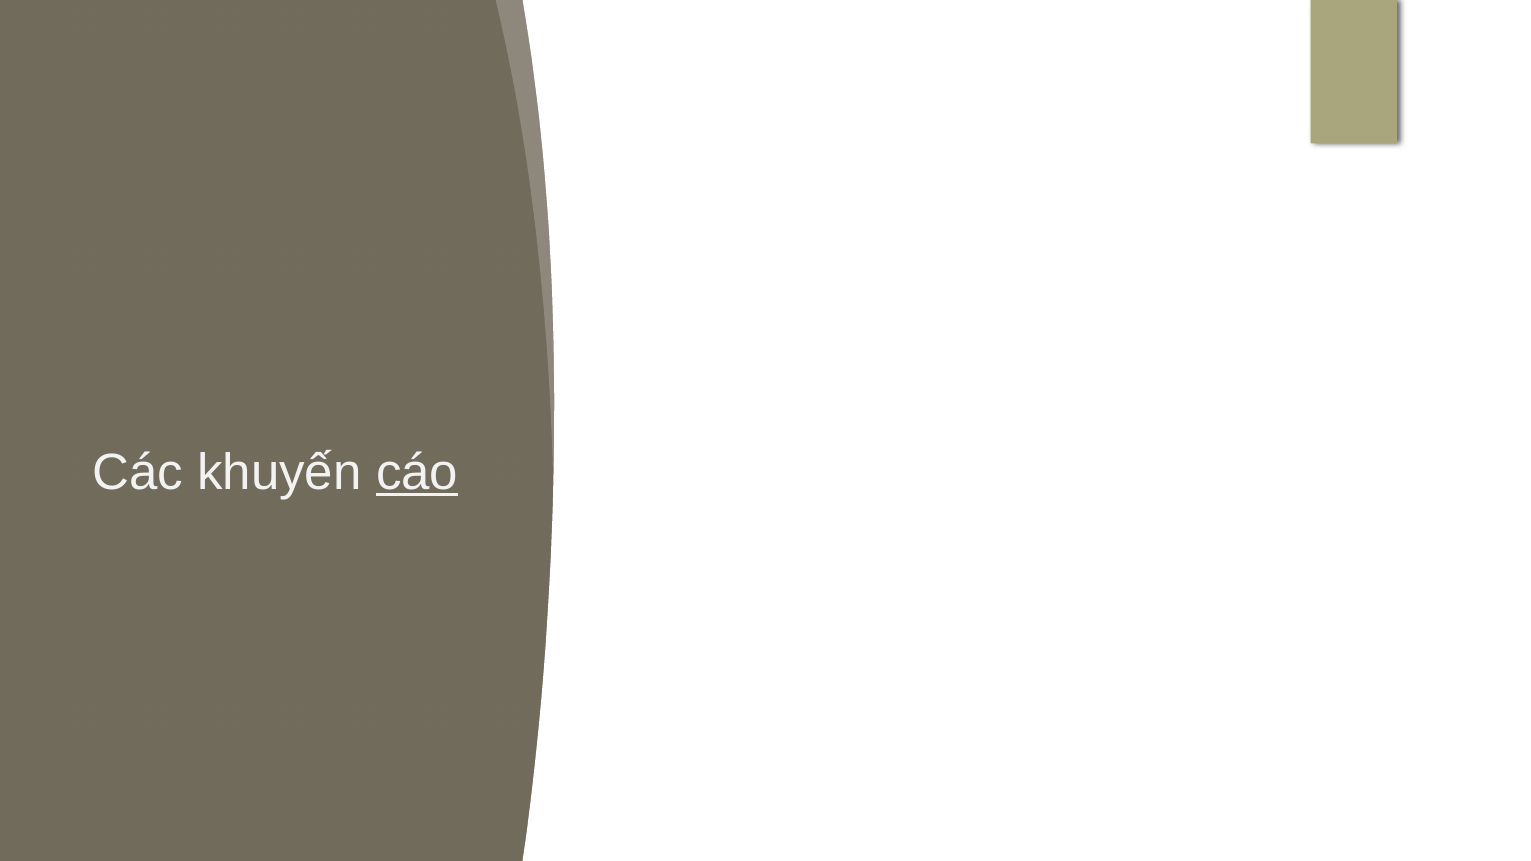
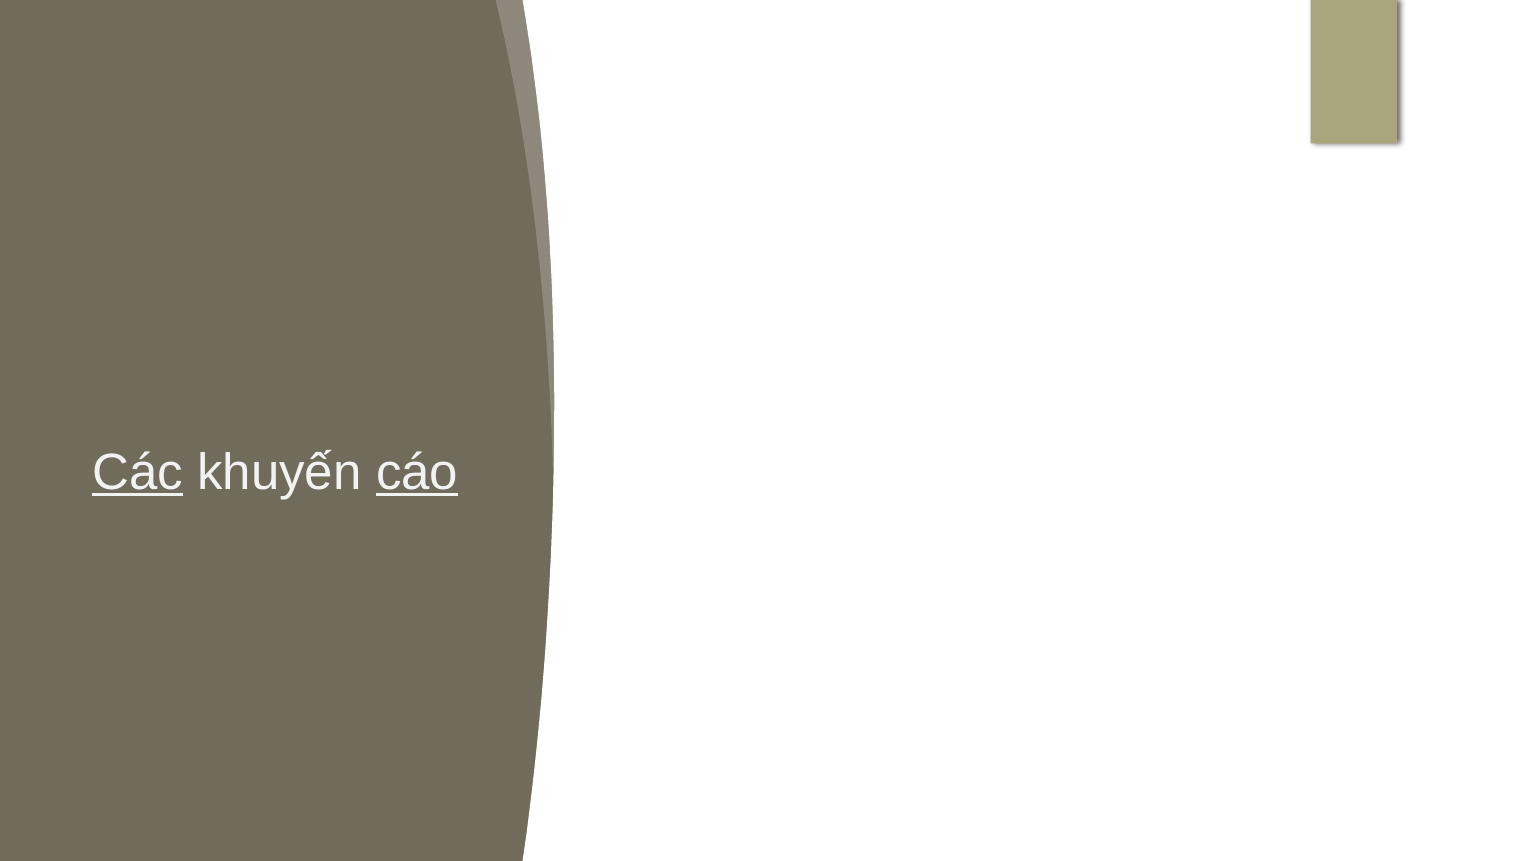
Các at (138, 472) underline: none -> present
